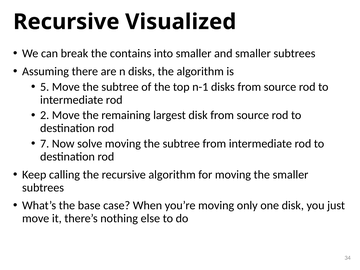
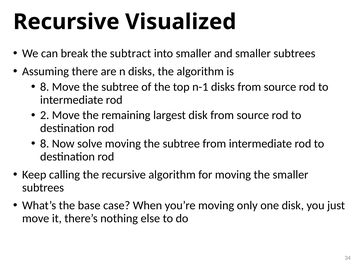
contains: contains -> subtract
5 at (45, 87): 5 -> 8
7 at (45, 144): 7 -> 8
